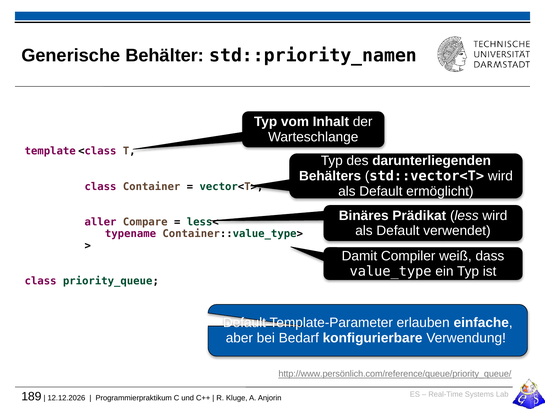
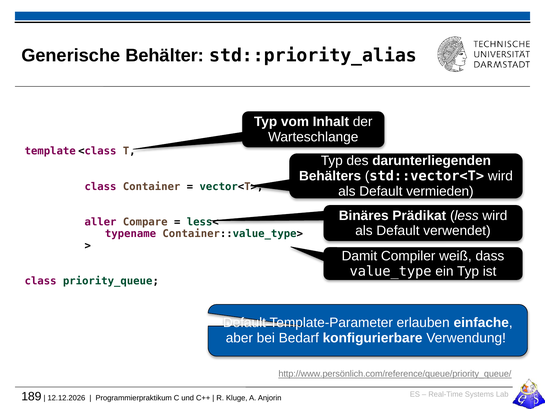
std::priority_namen: std::priority_namen -> std::priority_alias
ermöglicht: ermöglicht -> vermieden
